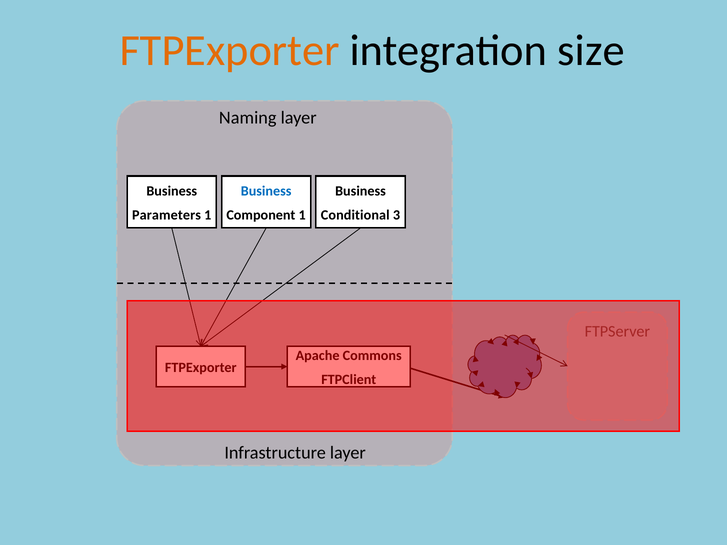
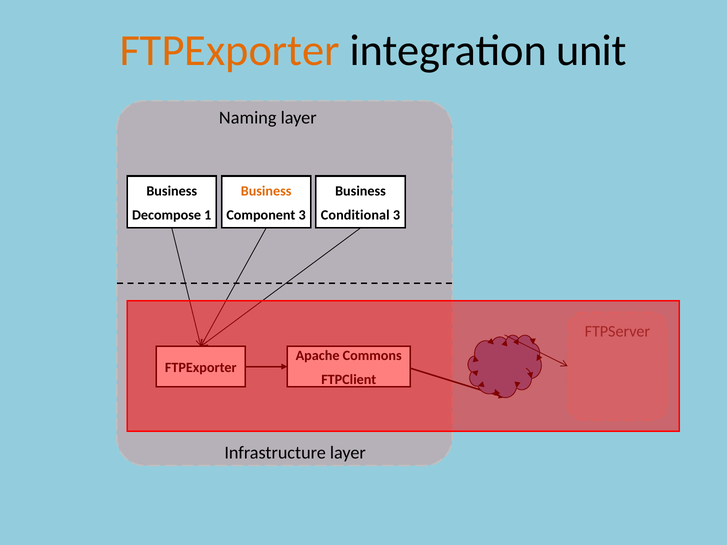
size: size -> unit
Business at (266, 191) colour: blue -> orange
Parameters: Parameters -> Decompose
Component 1: 1 -> 3
